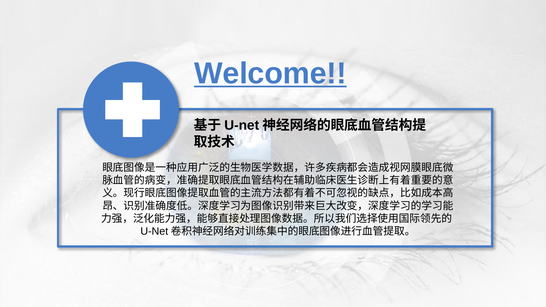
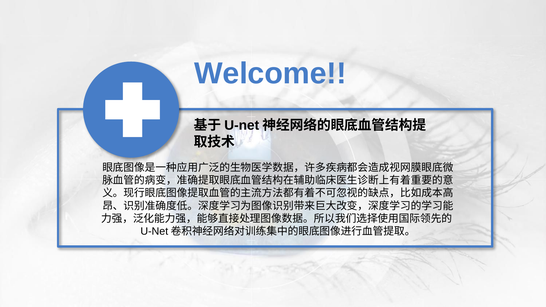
Welcome underline: present -> none
